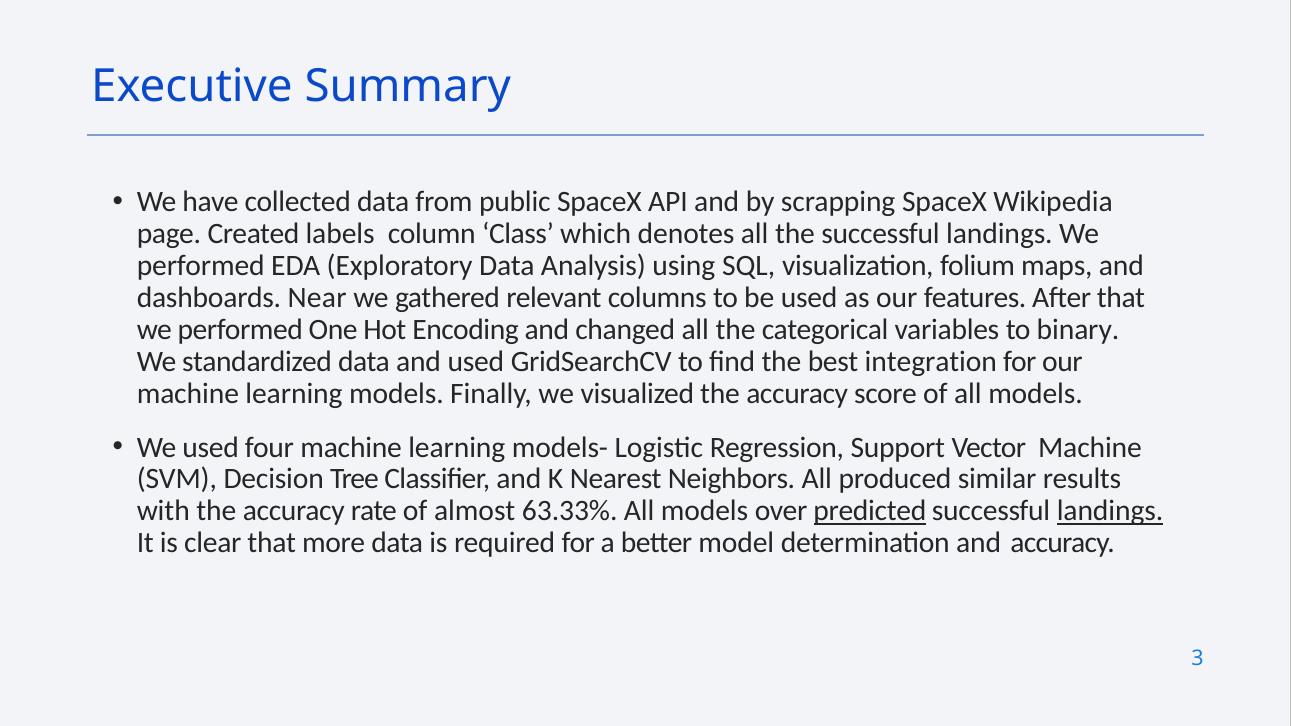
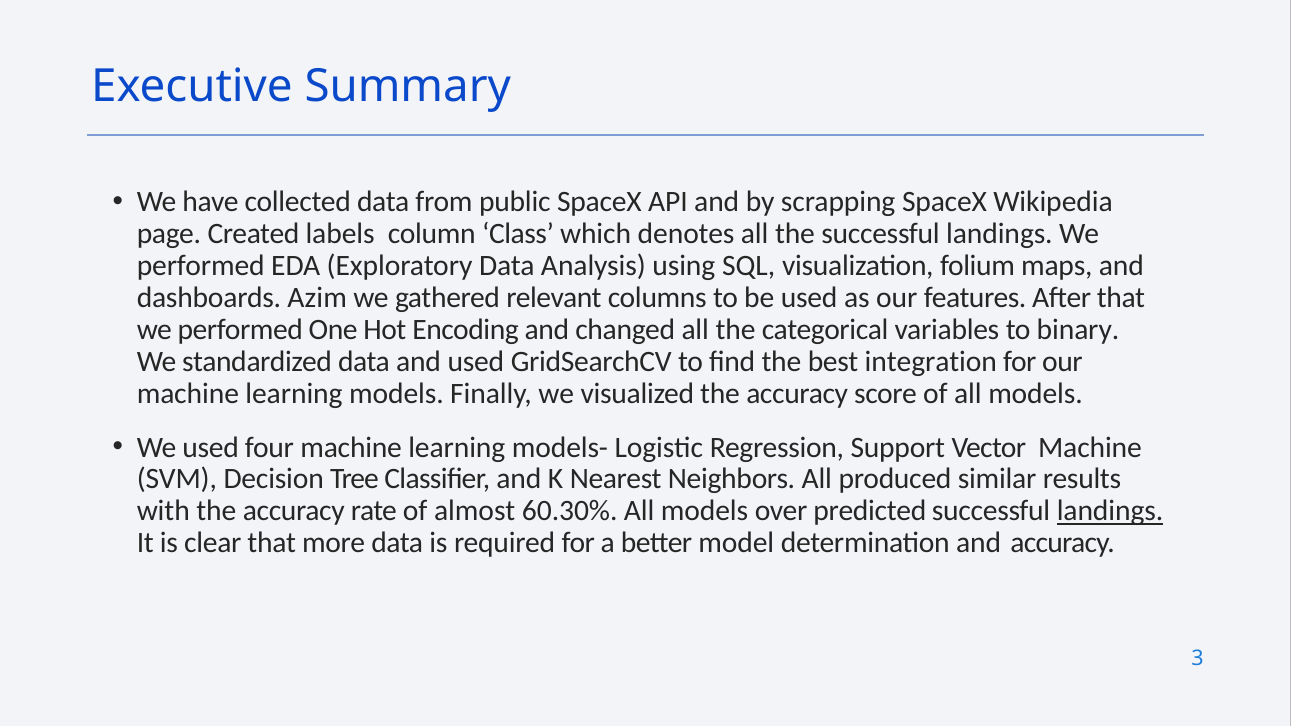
Near: Near -> Azim
63.33%: 63.33% -> 60.30%
predicted underline: present -> none
